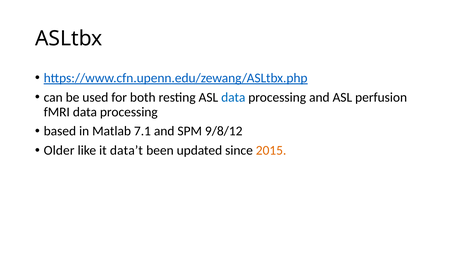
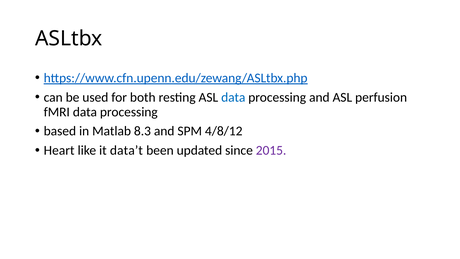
7.1: 7.1 -> 8.3
9/8/12: 9/8/12 -> 4/8/12
Older: Older -> Heart
2015 colour: orange -> purple
